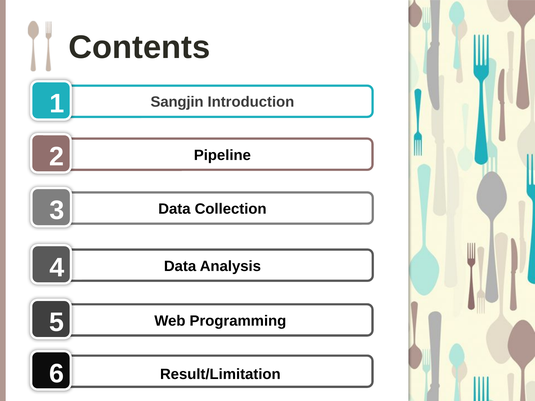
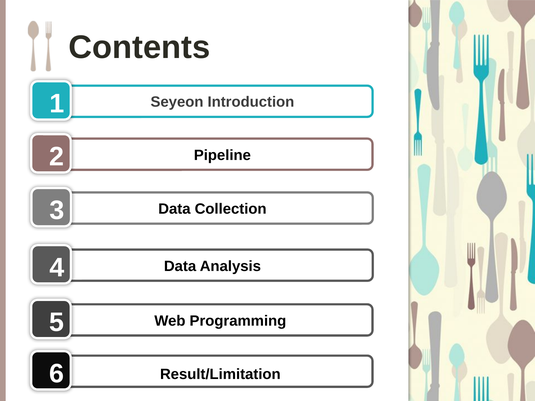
Sangjin: Sangjin -> Seyeon
